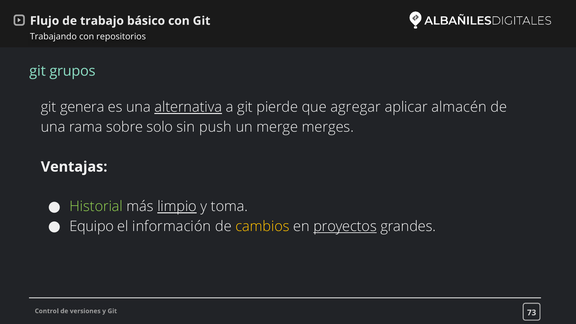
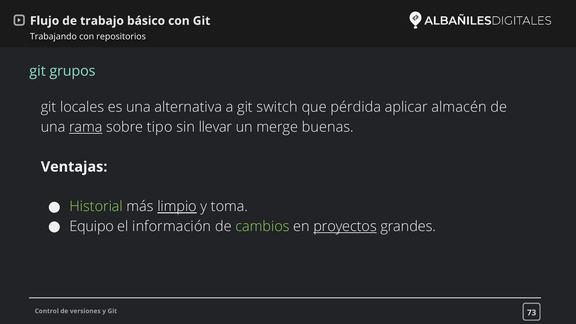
genera: genera -> locales
alternativa underline: present -> none
pierde: pierde -> switch
agregar: agregar -> pérdida
rama underline: none -> present
solo: solo -> tipo
push: push -> llevar
merges: merges -> buenas
cambios colour: yellow -> light green
